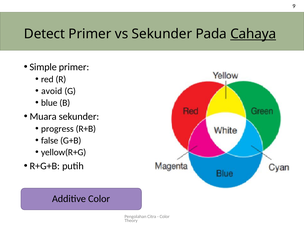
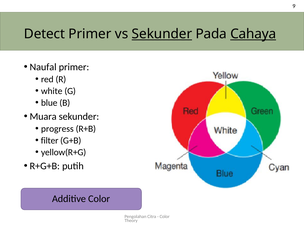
Sekunder at (162, 34) underline: none -> present
Simple: Simple -> Naufal
avoid: avoid -> white
false: false -> filter
